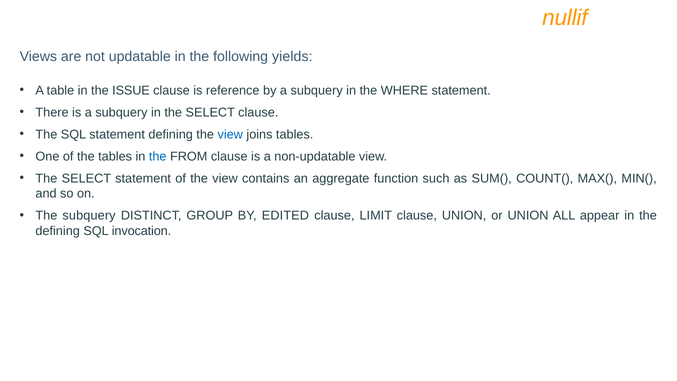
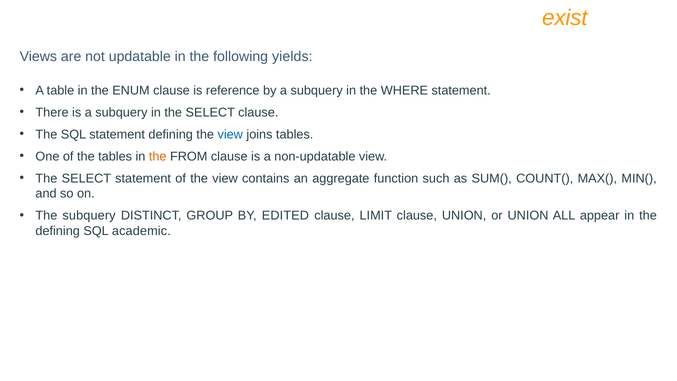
nullif: nullif -> exist
ISSUE: ISSUE -> ENUM
the at (158, 156) colour: blue -> orange
invocation: invocation -> academic
